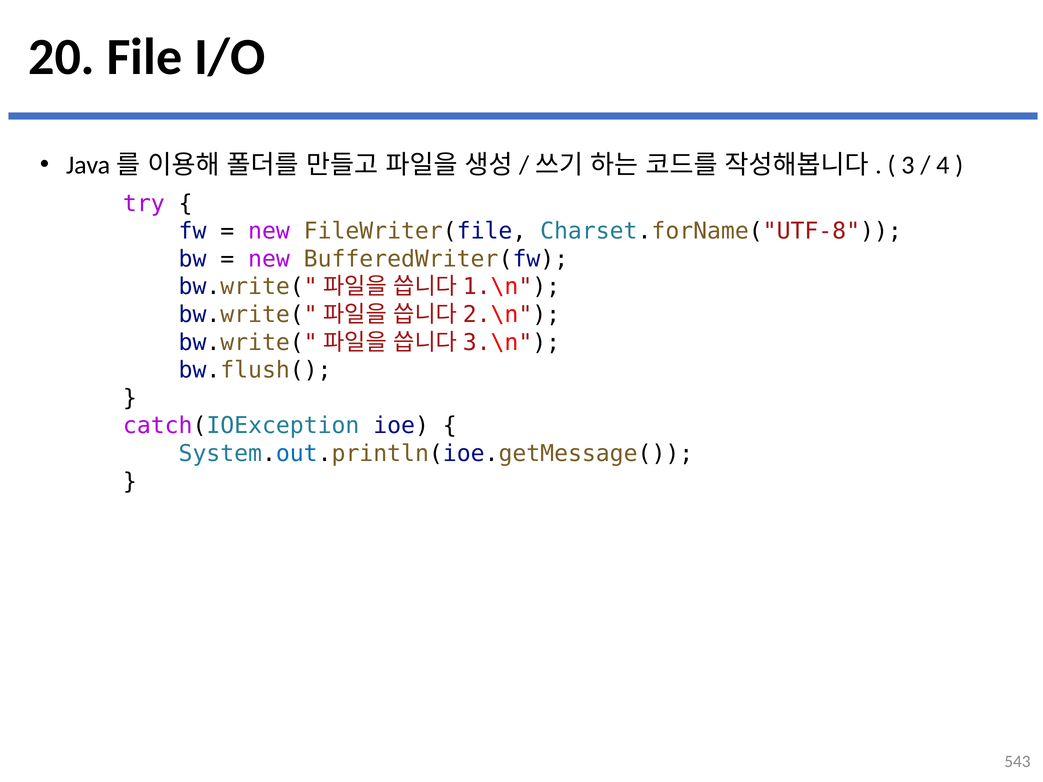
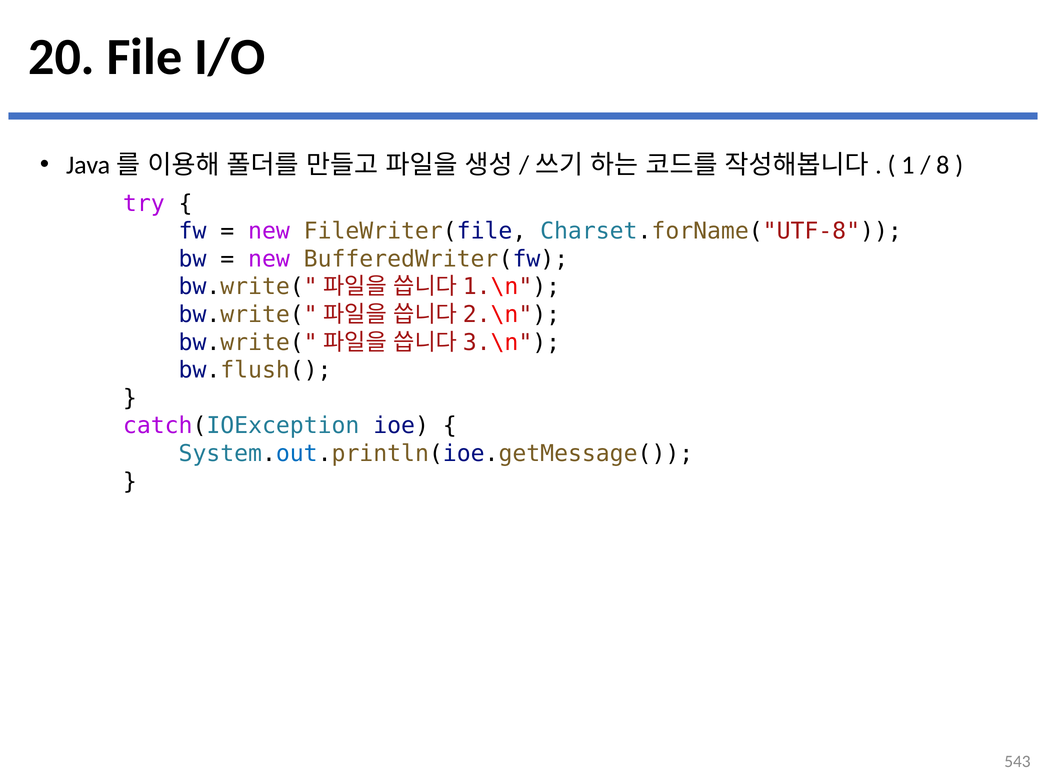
3: 3 -> 1
4: 4 -> 8
